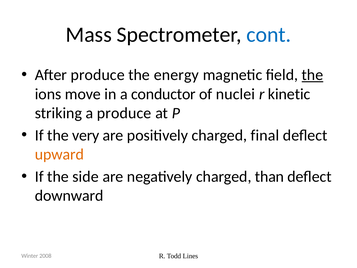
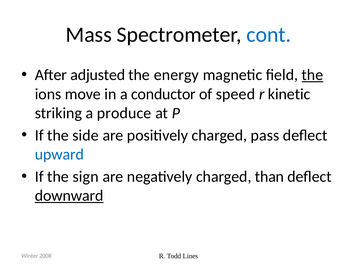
After produce: produce -> adjusted
nuclei: nuclei -> speed
very: very -> side
final: final -> pass
upward colour: orange -> blue
side: side -> sign
downward underline: none -> present
